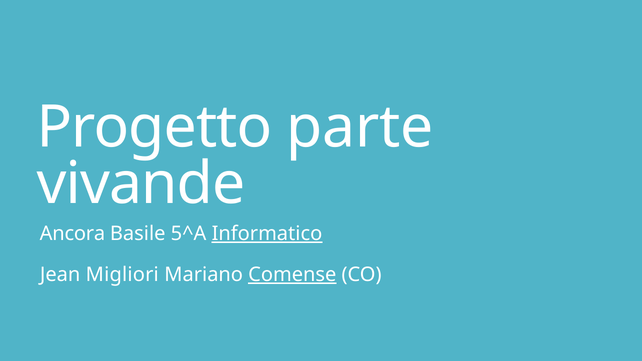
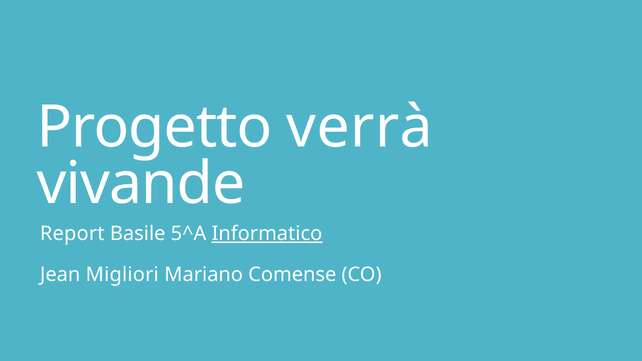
parte: parte -> verrà
Ancora: Ancora -> Report
Comense underline: present -> none
